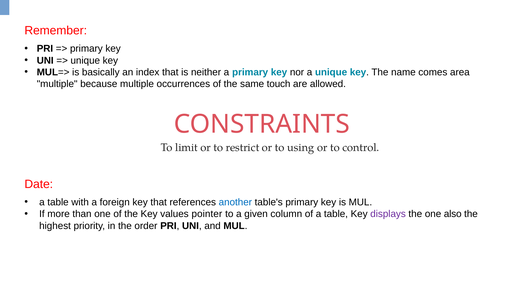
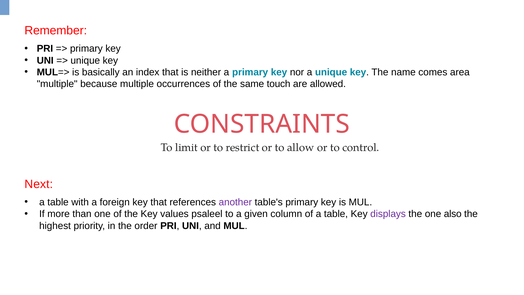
using: using -> allow
Date: Date -> Next
another colour: blue -> purple
pointer: pointer -> psaleel
